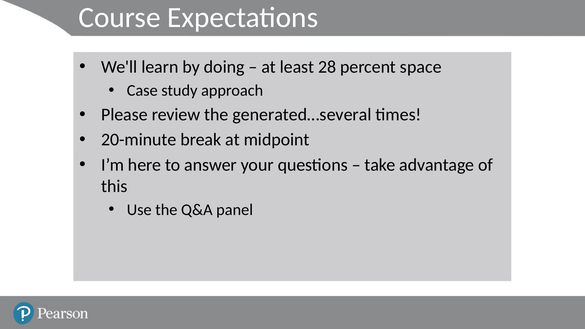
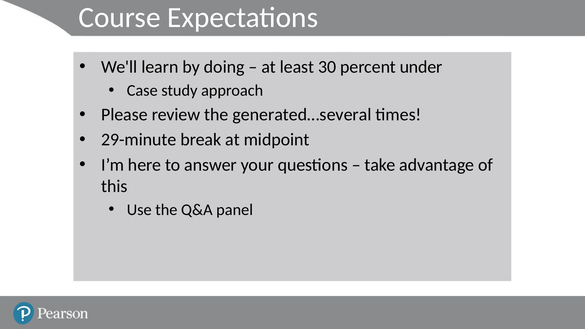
28: 28 -> 30
space: space -> under
20-minute: 20-minute -> 29-minute
